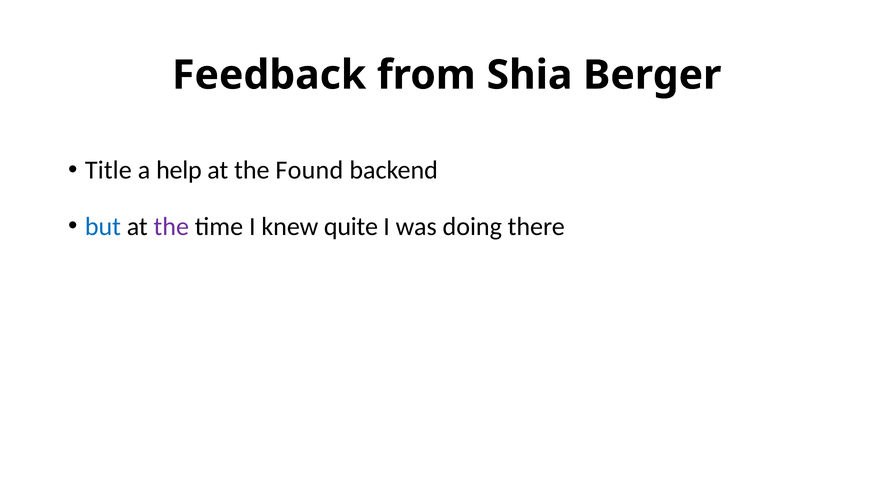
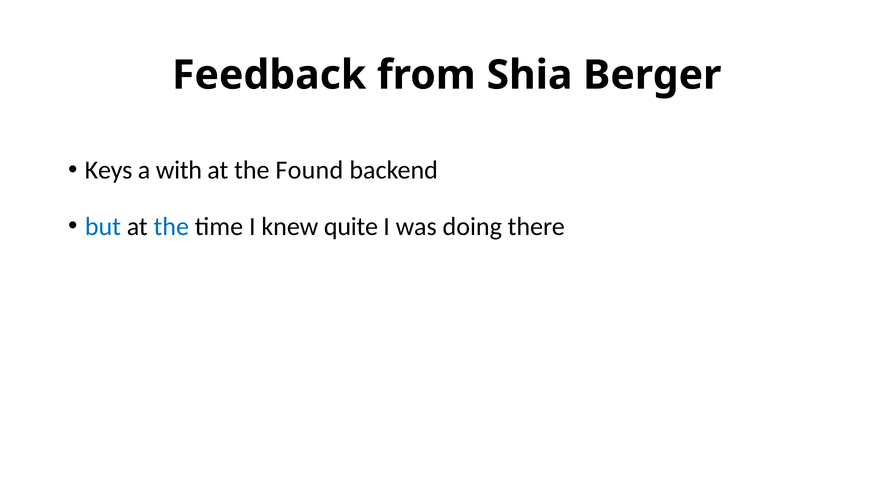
Title: Title -> Keys
help: help -> with
the at (171, 227) colour: purple -> blue
